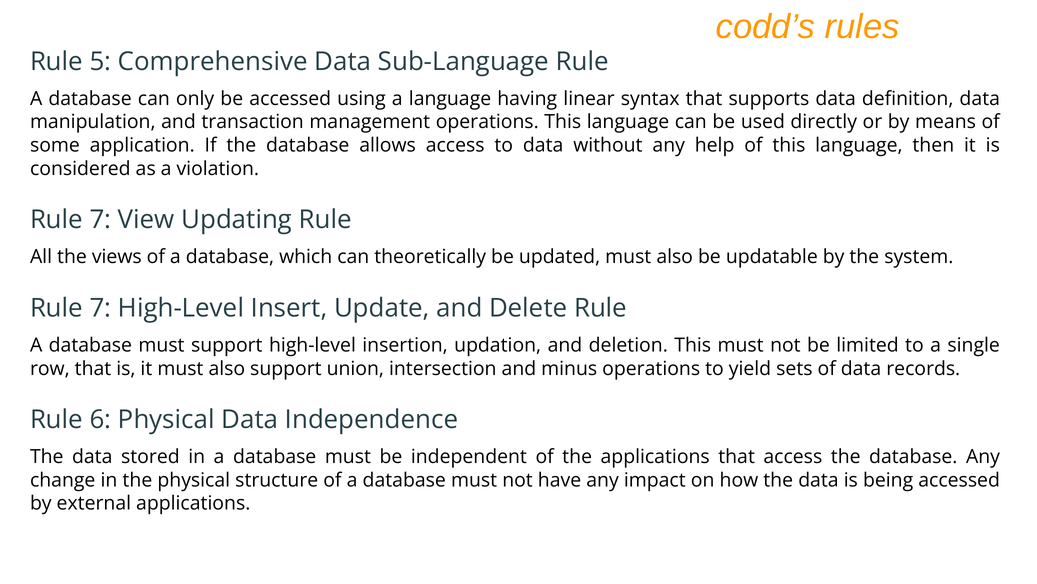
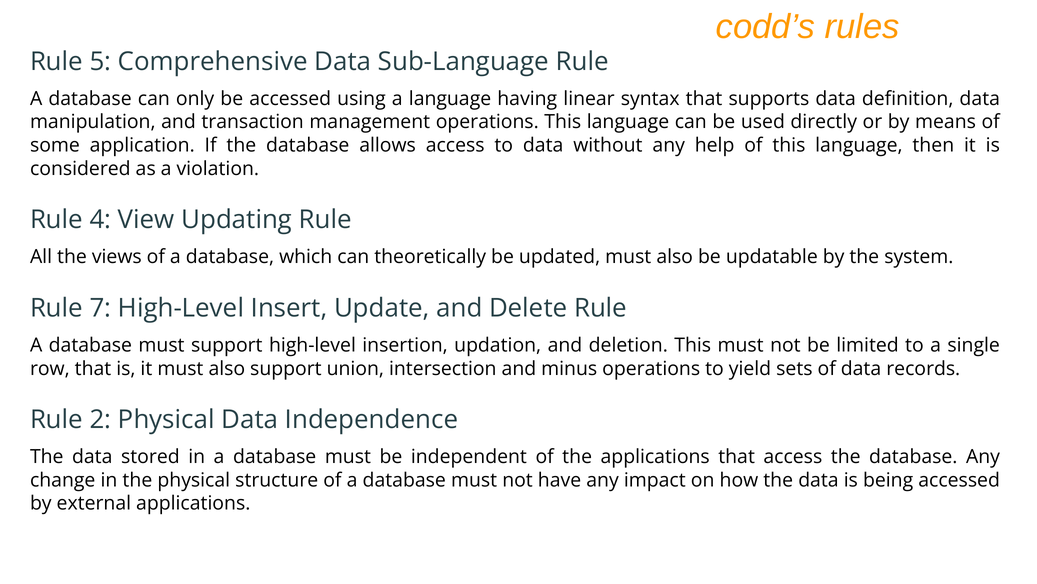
7 at (100, 220): 7 -> 4
6: 6 -> 2
